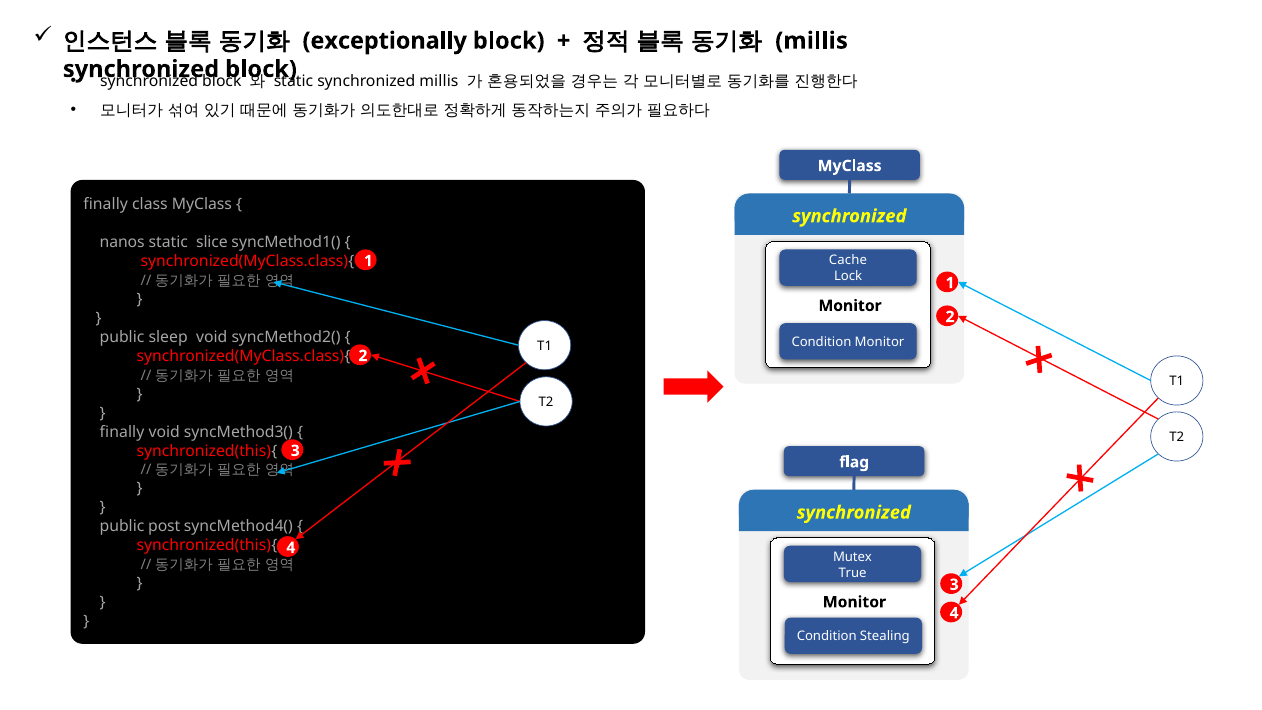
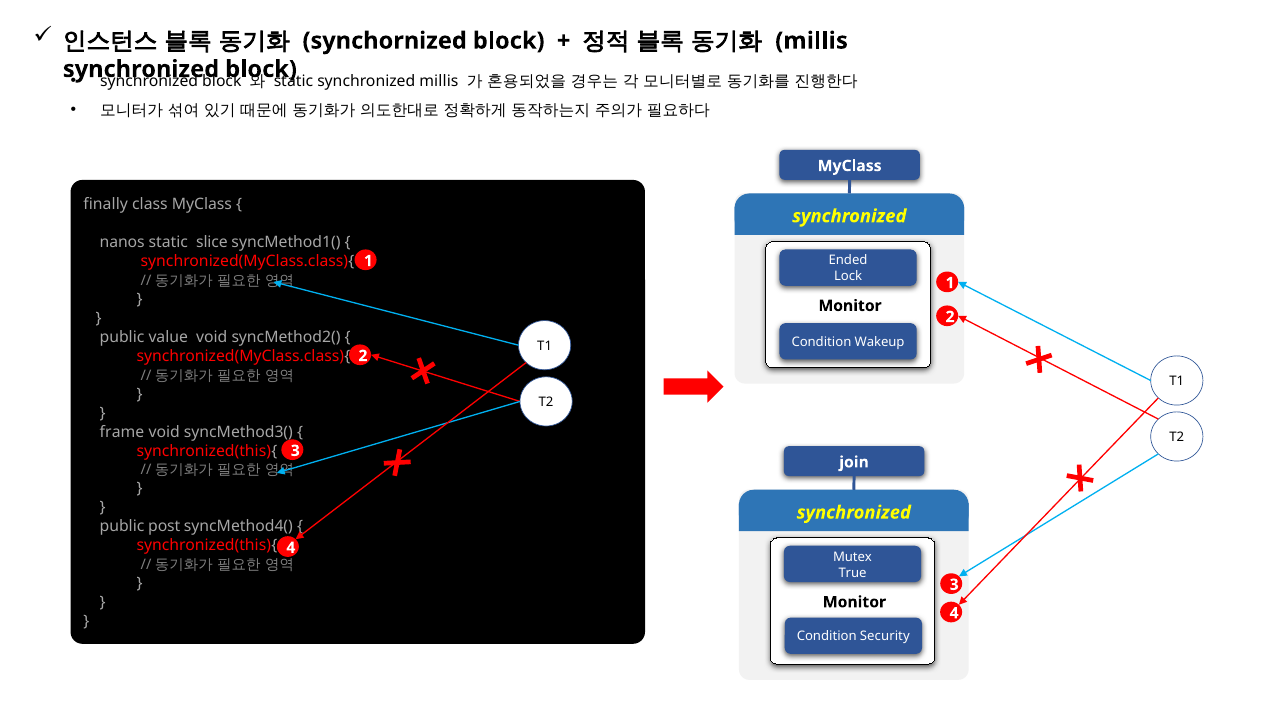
exceptionally: exceptionally -> synchornized
Cache: Cache -> Ended
sleep: sleep -> value
Condition Monitor: Monitor -> Wakeup
finally at (122, 432): finally -> frame
flag: flag -> join
Stealing: Stealing -> Security
